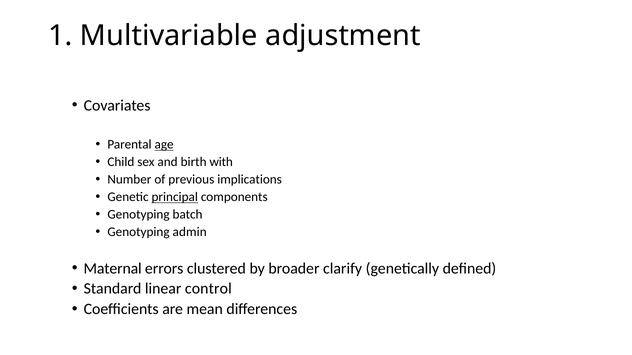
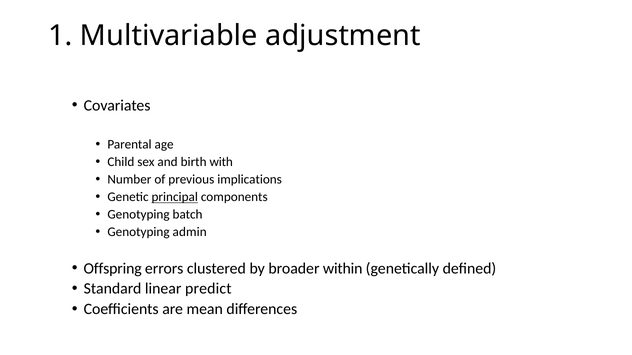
age underline: present -> none
Maternal: Maternal -> Offspring
clarify: clarify -> within
control: control -> predict
